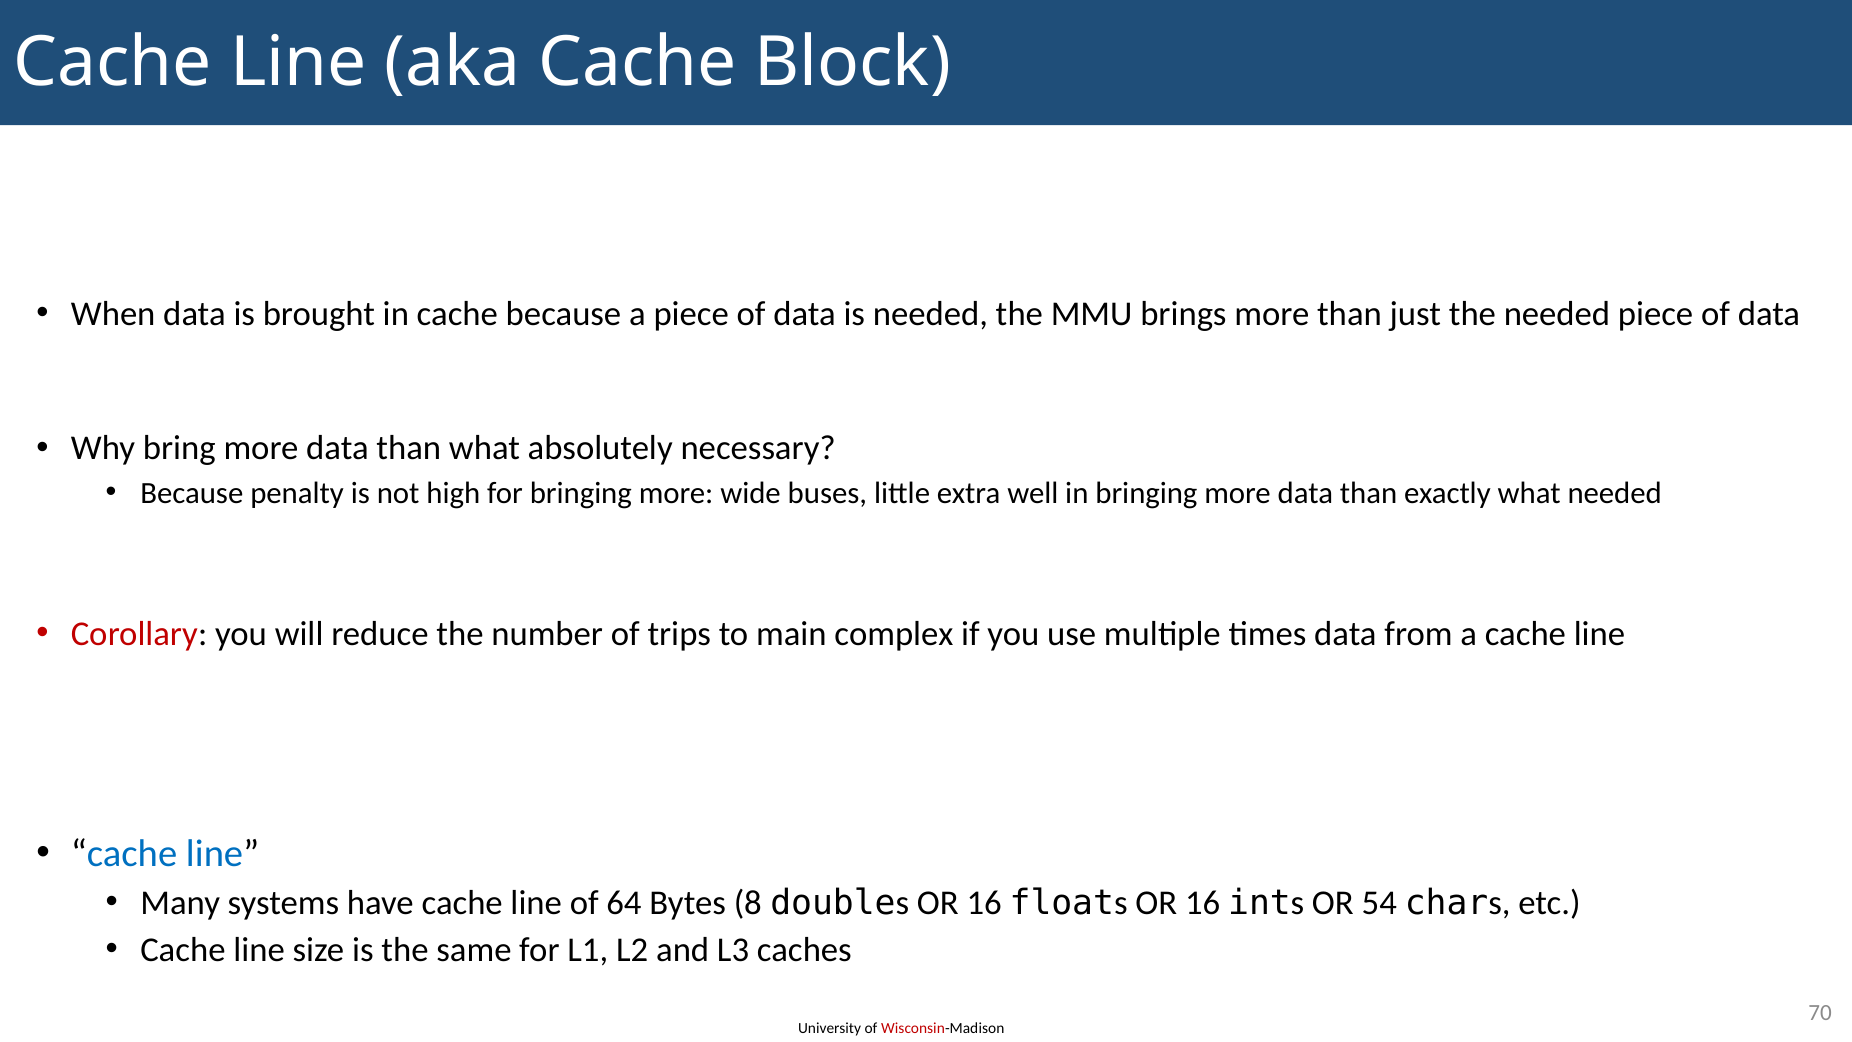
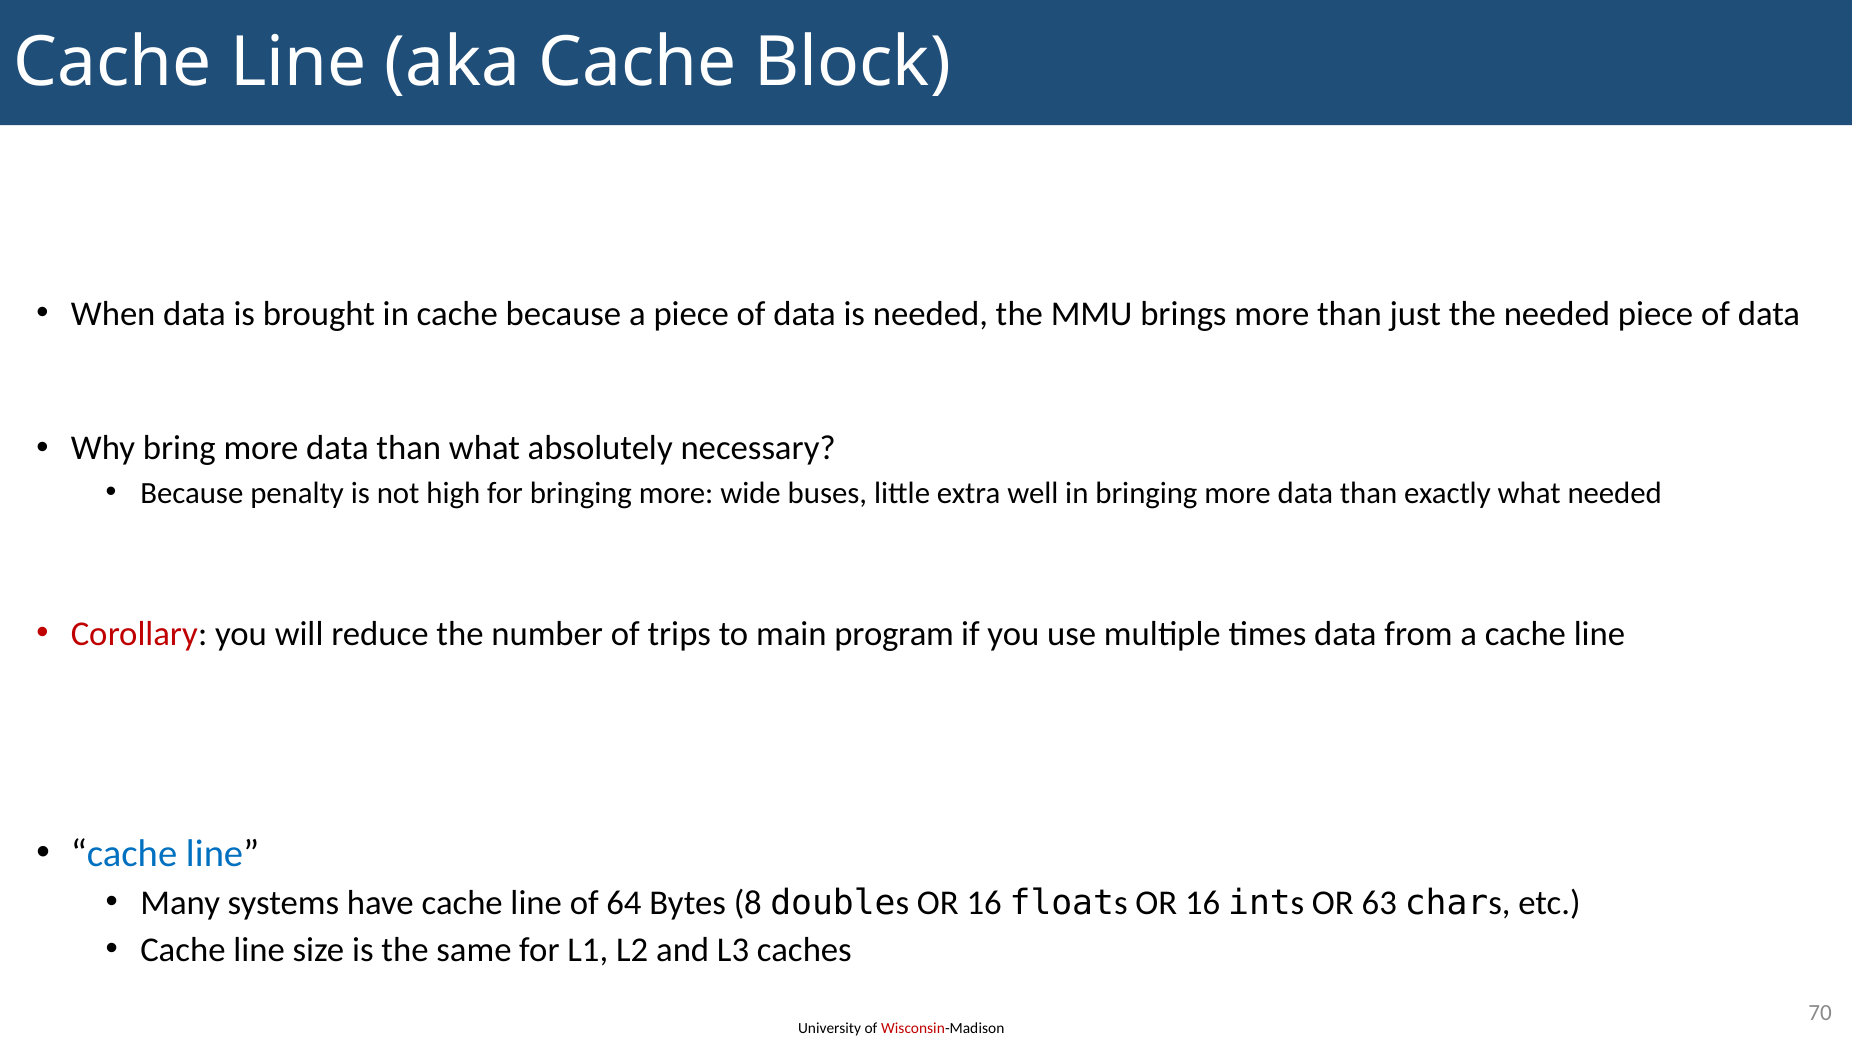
complex: complex -> program
54: 54 -> 63
